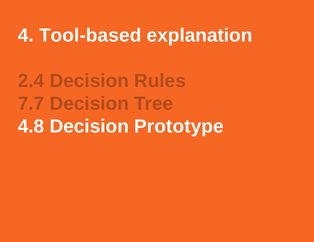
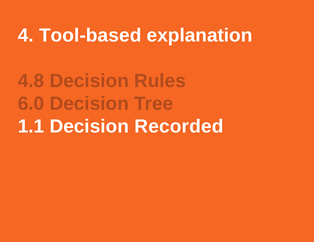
2.4: 2.4 -> 4.8
7.7: 7.7 -> 6.0
4.8: 4.8 -> 1.1
Prototype: Prototype -> Recorded
